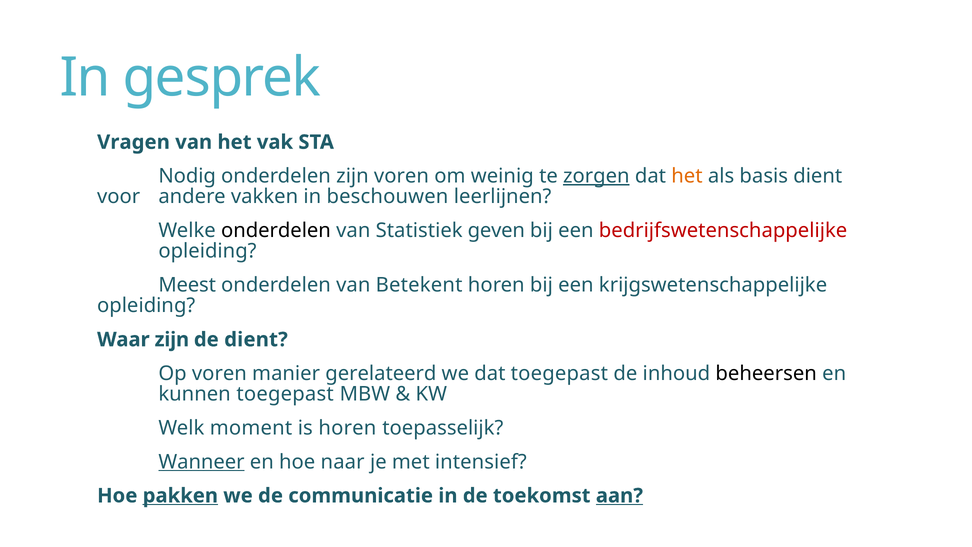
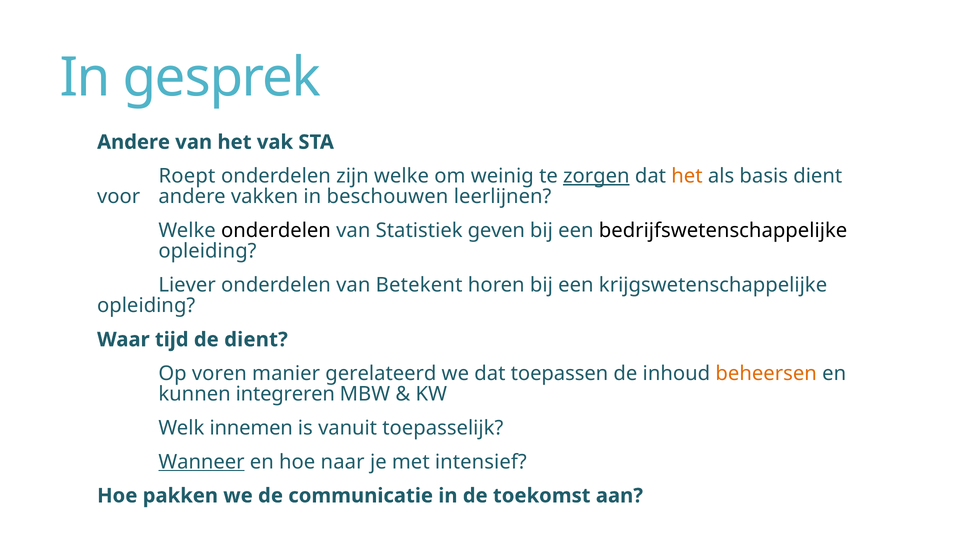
Vragen at (133, 142): Vragen -> Andere
Nodig: Nodig -> Roept
zijn voren: voren -> welke
bedrijfswetenschappelijke colour: red -> black
Meest: Meest -> Liever
Waar zijn: zijn -> tijd
dat toegepast: toegepast -> toepassen
beheersen colour: black -> orange
kunnen toegepast: toegepast -> integreren
moment: moment -> innemen
is horen: horen -> vanuit
pakken underline: present -> none
aan underline: present -> none
